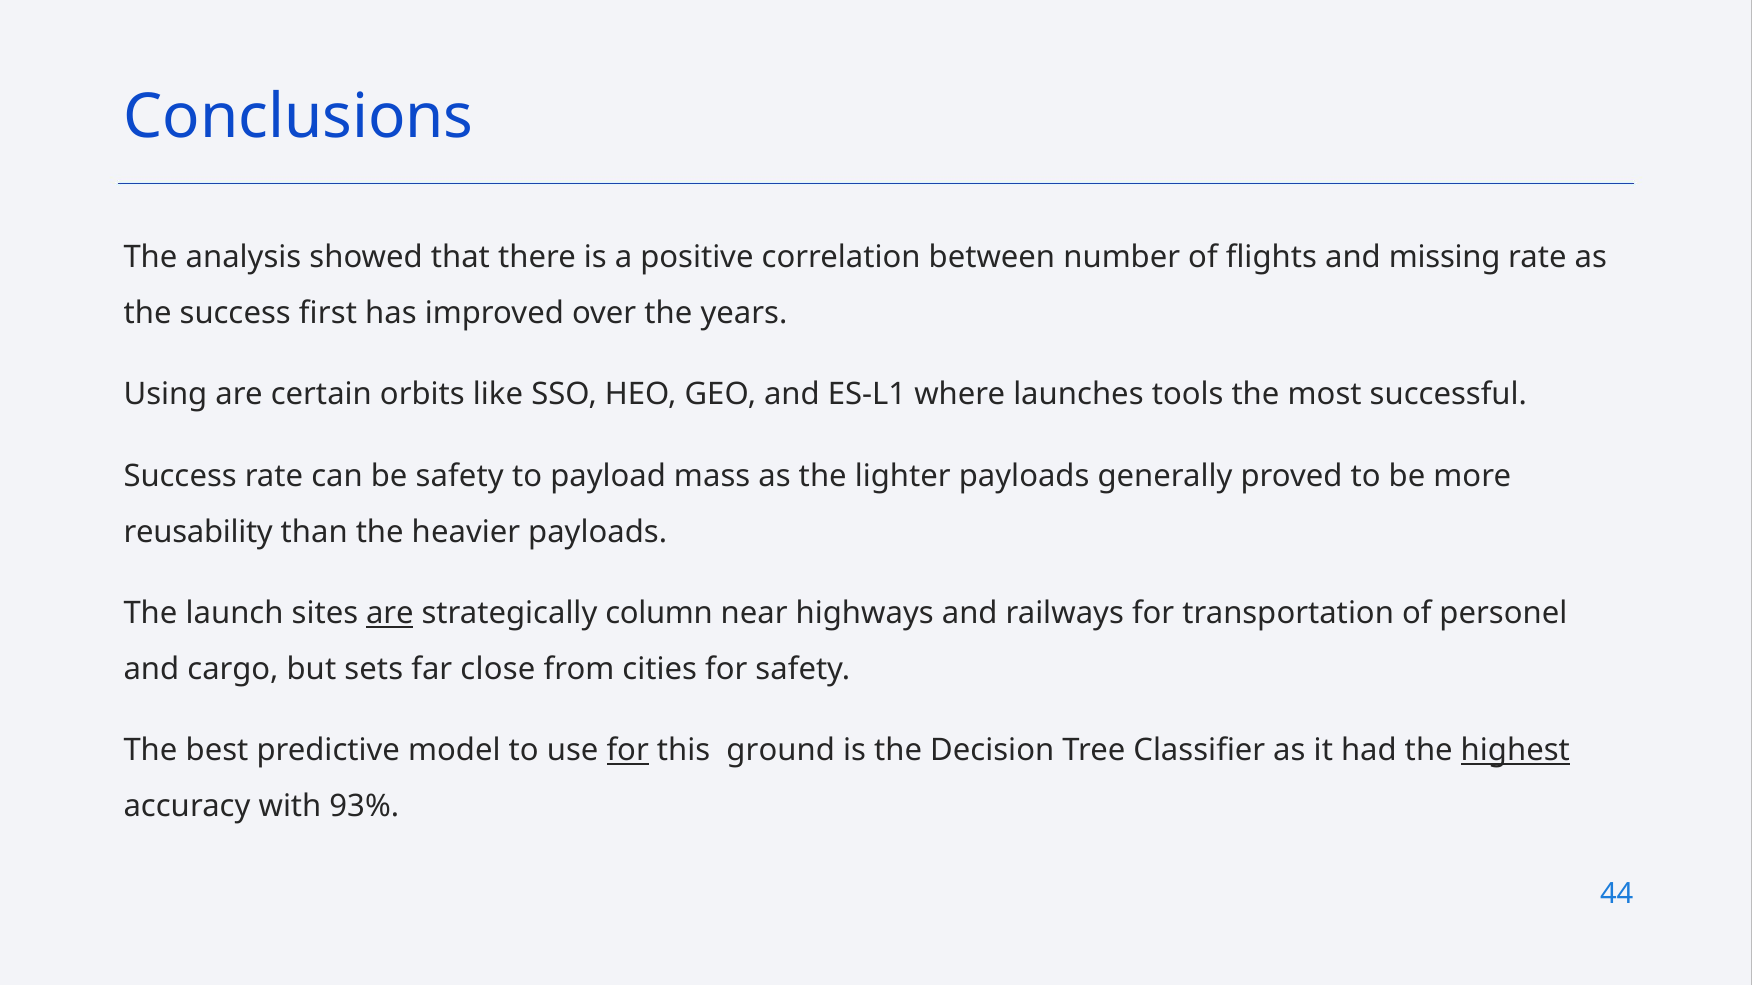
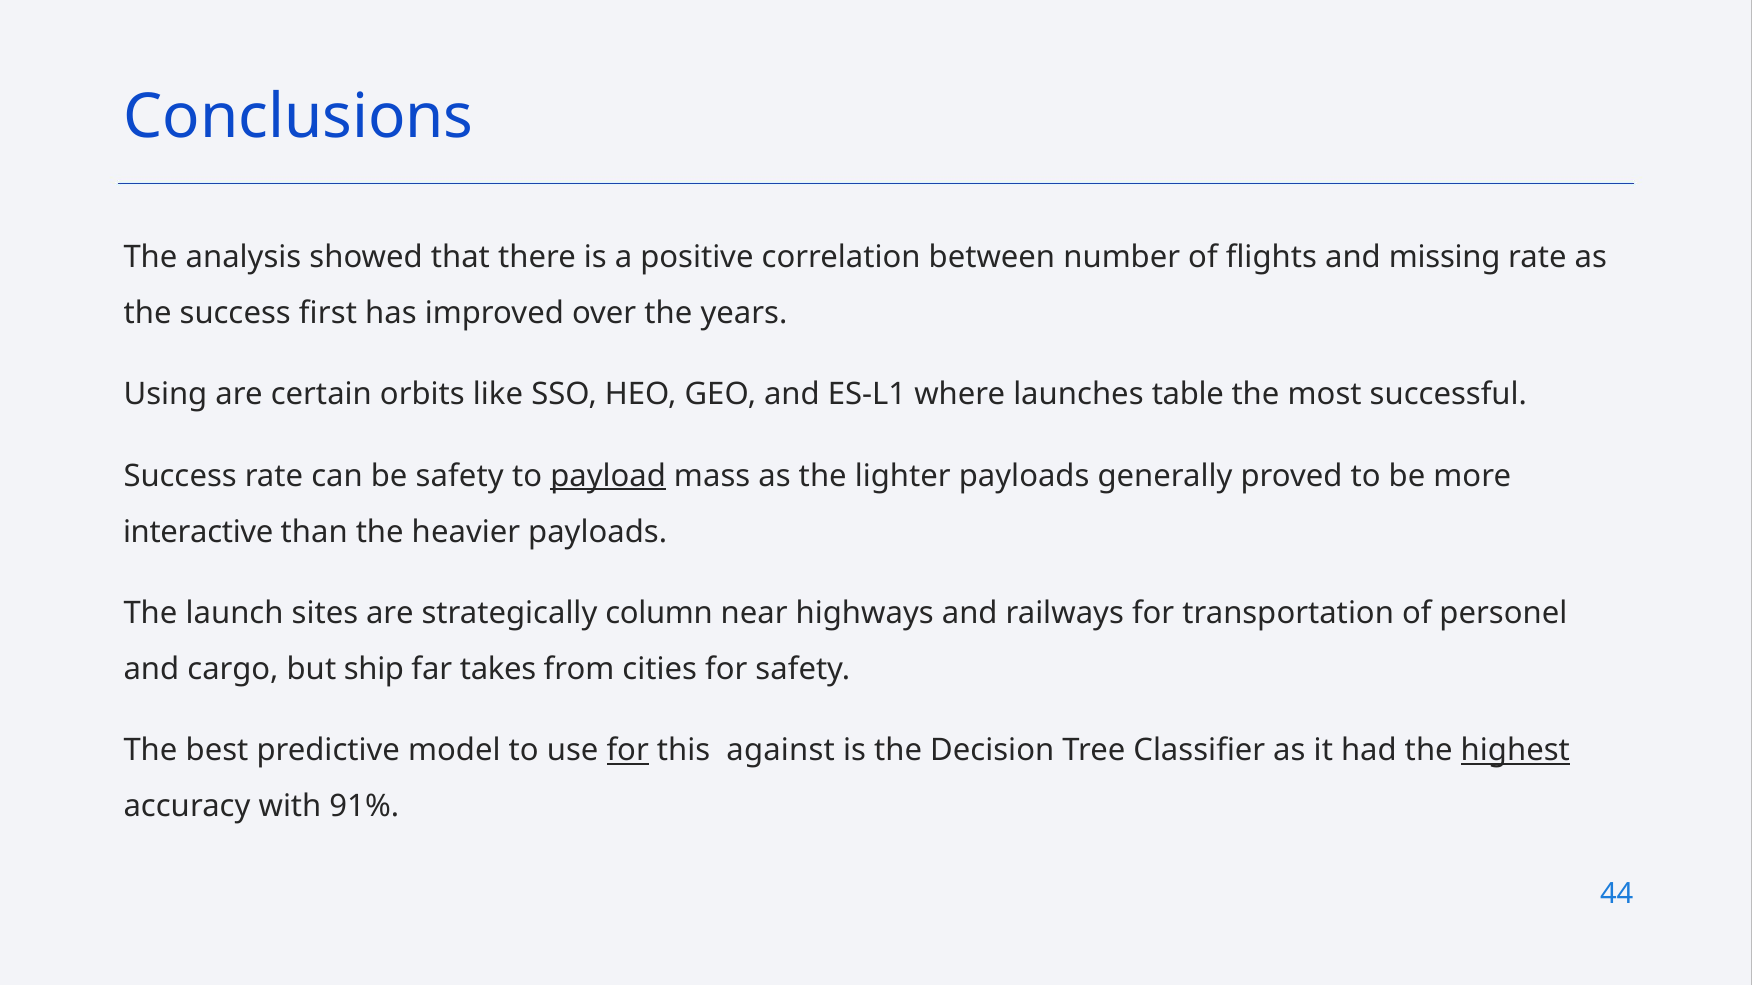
tools: tools -> table
payload underline: none -> present
reusability: reusability -> interactive
are at (390, 614) underline: present -> none
sets: sets -> ship
close: close -> takes
ground: ground -> against
93%: 93% -> 91%
